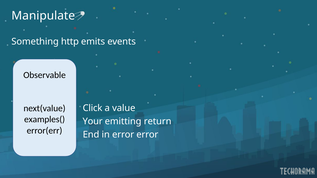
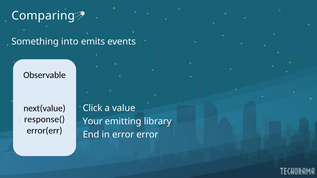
Manipulate: Manipulate -> Comparing
http: http -> into
examples(: examples( -> response(
return: return -> library
